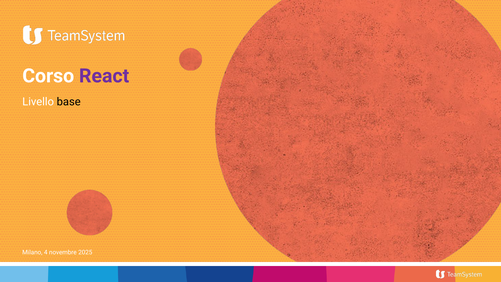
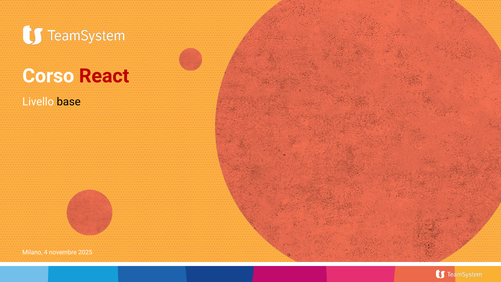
React colour: purple -> red
